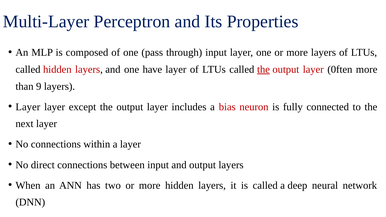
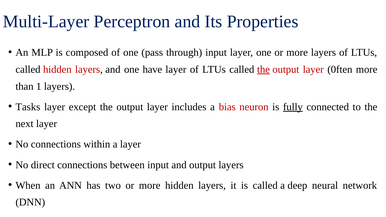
9: 9 -> 1
Layer at (28, 107): Layer -> Tasks
fully underline: none -> present
